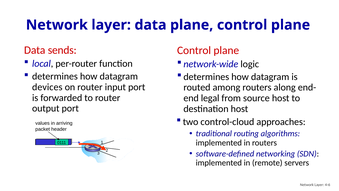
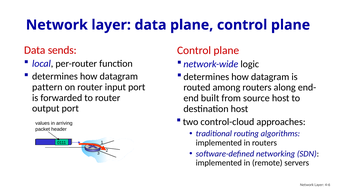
devices: devices -> pattern
legal: legal -> built
